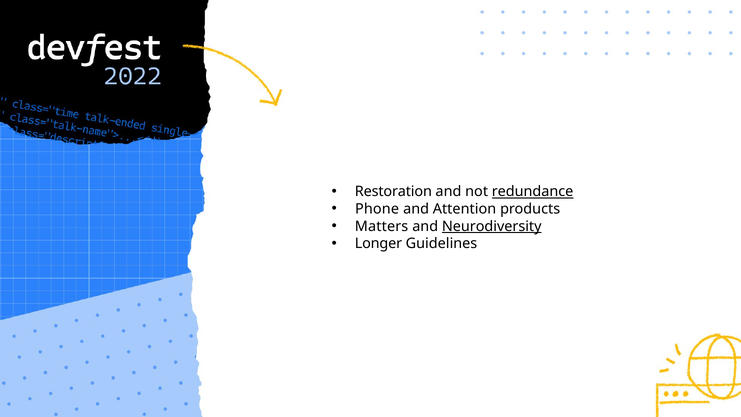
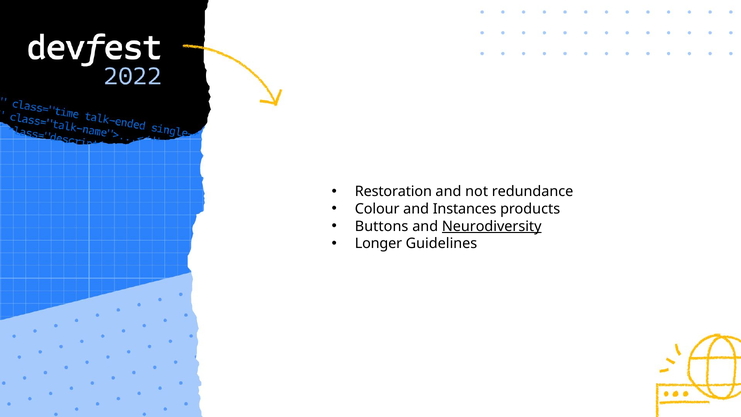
redundance underline: present -> none
Phone: Phone -> Colour
Attention: Attention -> Instances
Matters: Matters -> Buttons
